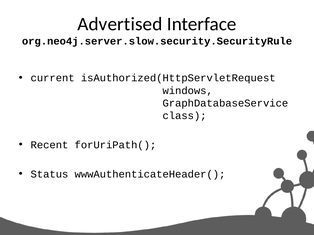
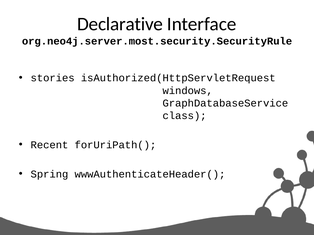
Advertised: Advertised -> Declarative
org.neo4j.server.slow.security.SecurityRule: org.neo4j.server.slow.security.SecurityRule -> org.neo4j.server.most.security.SecurityRule
current: current -> stories
Status: Status -> Spring
